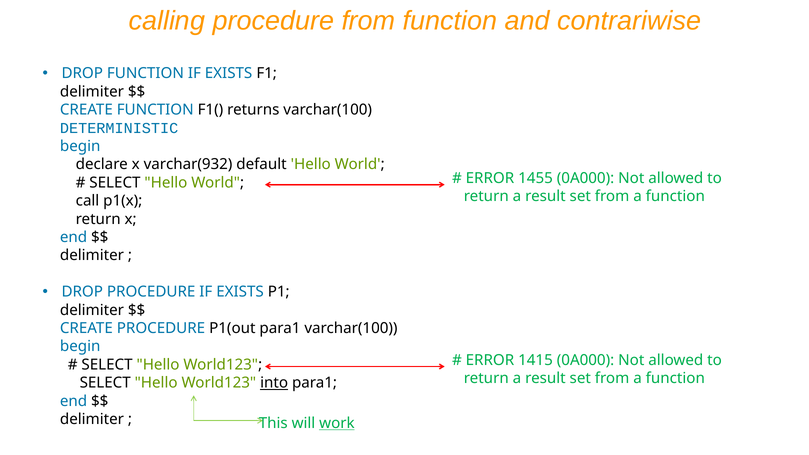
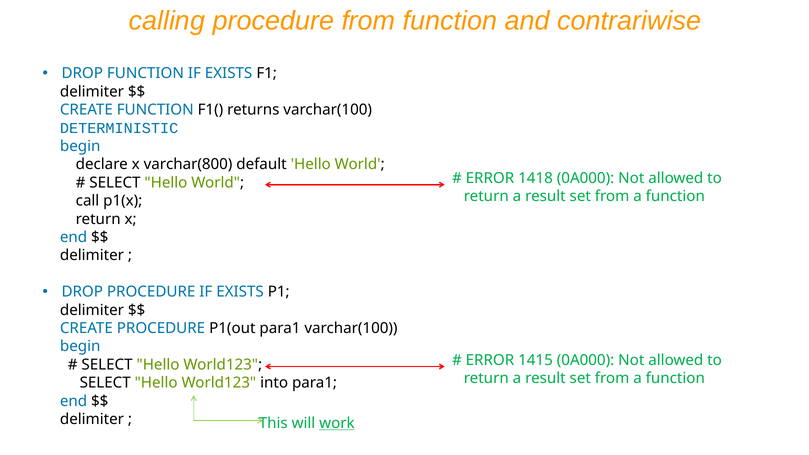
varchar(932: varchar(932 -> varchar(800
1455: 1455 -> 1418
into underline: present -> none
